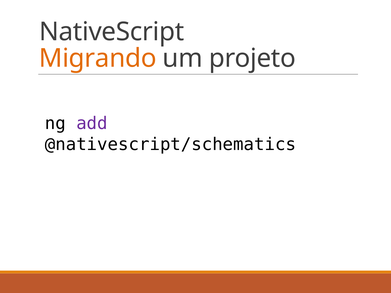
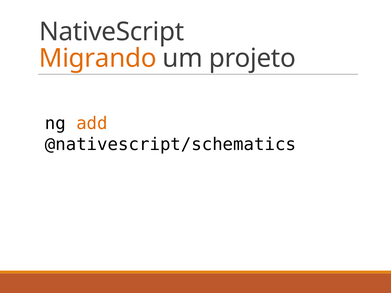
add colour: purple -> orange
